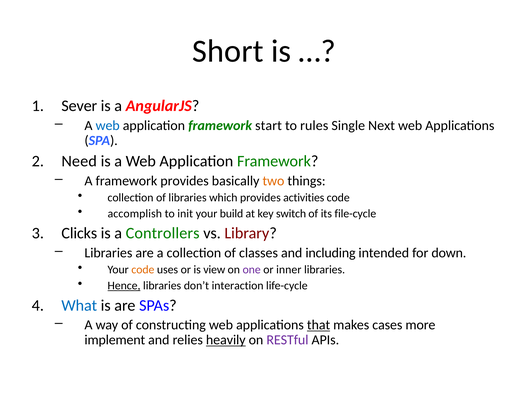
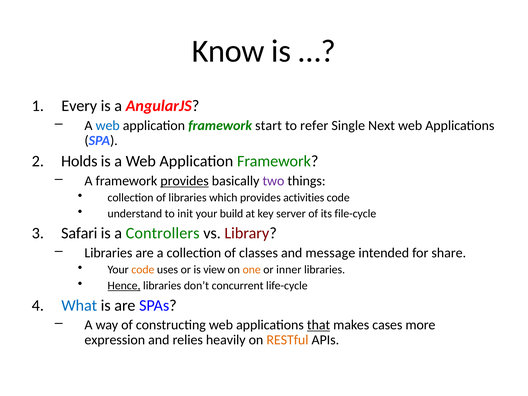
Short: Short -> Know
Sever: Sever -> Every
rules: rules -> refer
Need: Need -> Holds
provides at (185, 181) underline: none -> present
two colour: orange -> purple
accomplish: accomplish -> understand
switch: switch -> server
Clicks: Clicks -> Safari
including: including -> message
down: down -> share
one colour: purple -> orange
interaction: interaction -> concurrent
implement: implement -> expression
heavily underline: present -> none
RESTful colour: purple -> orange
